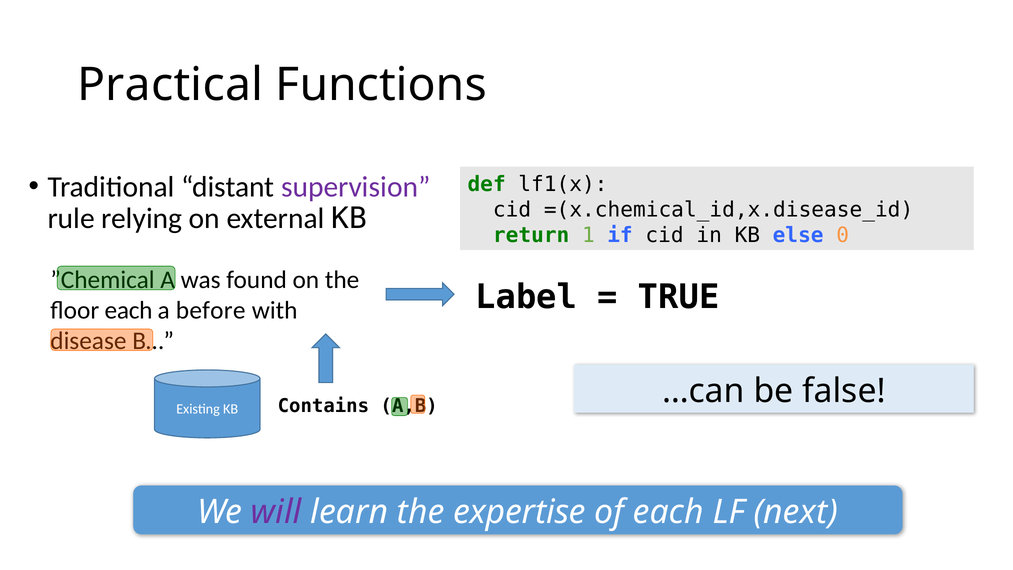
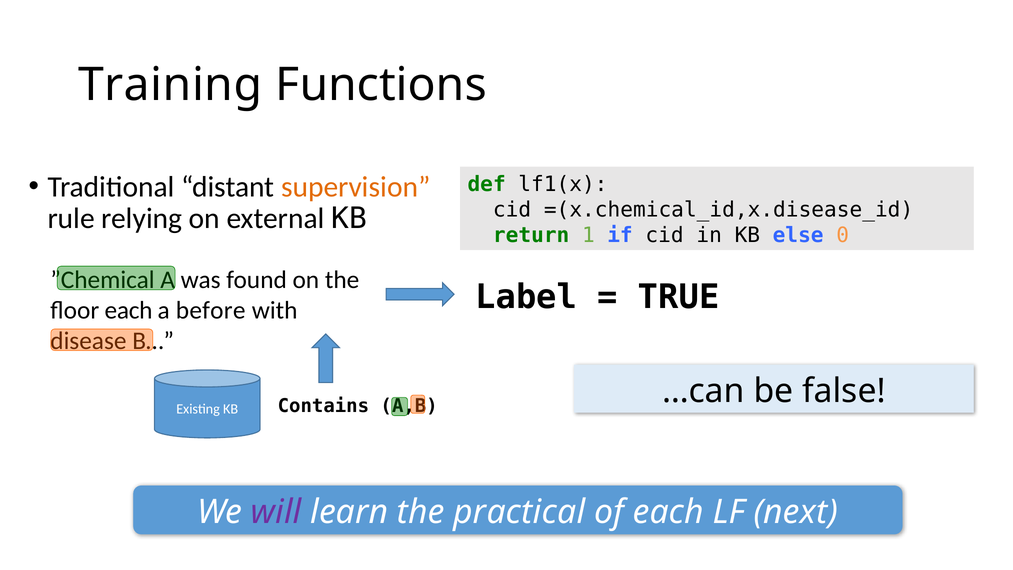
Practical: Practical -> Training
supervision colour: purple -> orange
expertise: expertise -> practical
